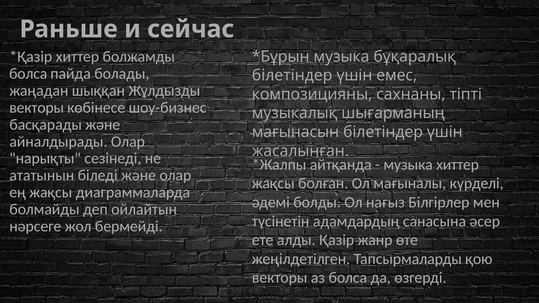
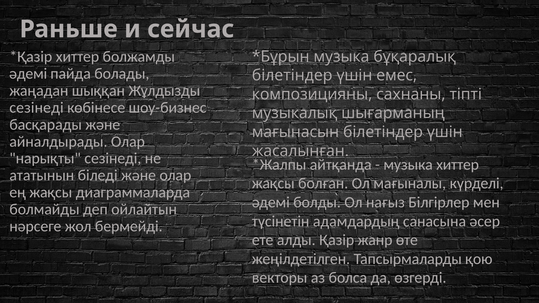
болса at (28, 74): болса -> әдемі
векторы at (37, 108): векторы -> сезінеді
